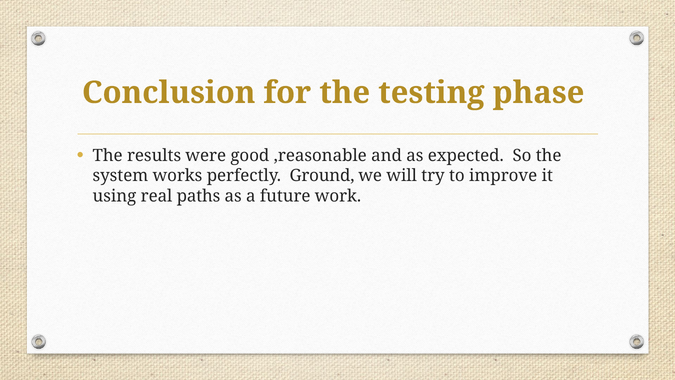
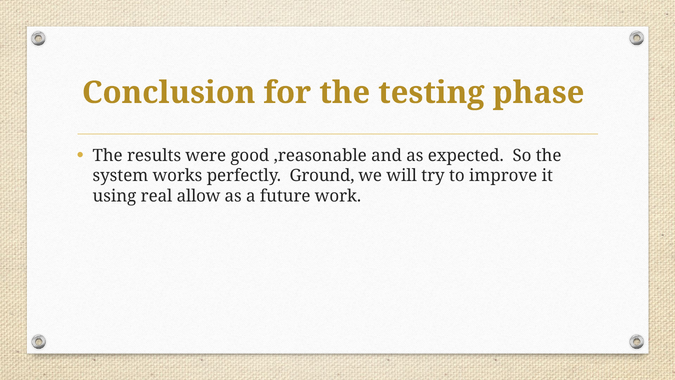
paths: paths -> allow
